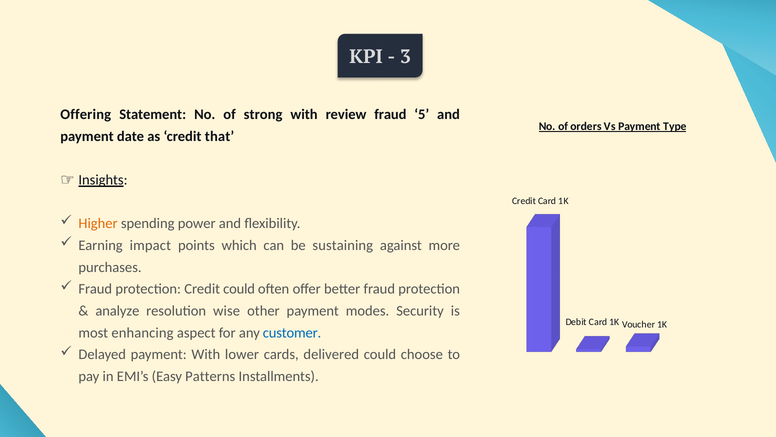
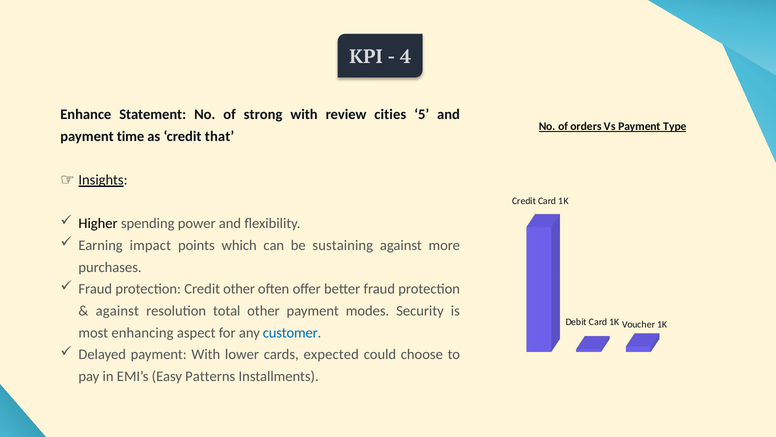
3: 3 -> 4
Offering: Offering -> Enhance
review fraud: fraud -> cities
date: date -> time
Higher colour: orange -> black
Credit could: could -> other
analyze at (117, 311): analyze -> against
wise: wise -> total
delivered: delivered -> expected
